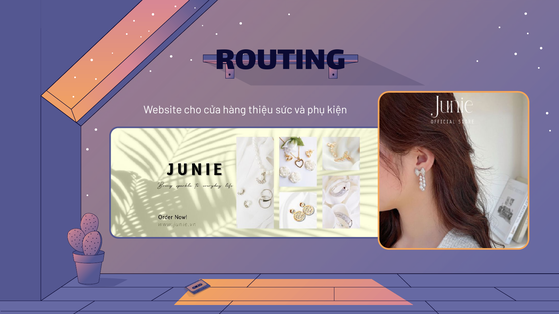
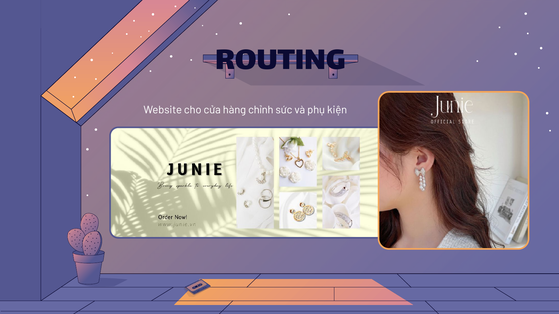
thiệu: thiệu -> chỉnh
